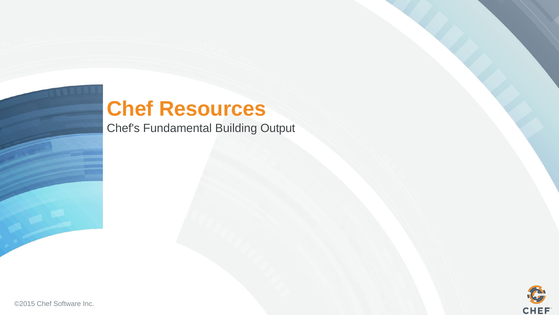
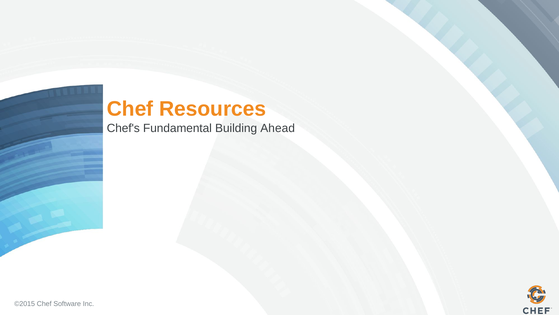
Output: Output -> Ahead
